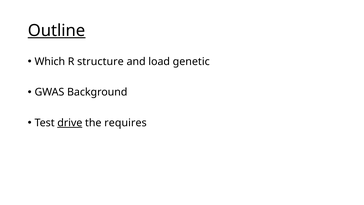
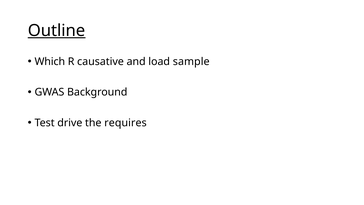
structure: structure -> causative
genetic: genetic -> sample
drive underline: present -> none
